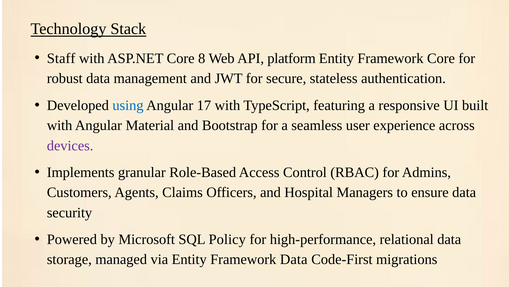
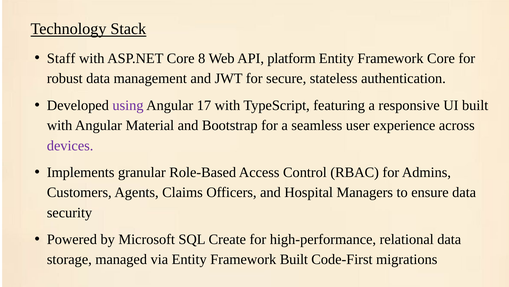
using colour: blue -> purple
Policy: Policy -> Create
Framework Data: Data -> Built
